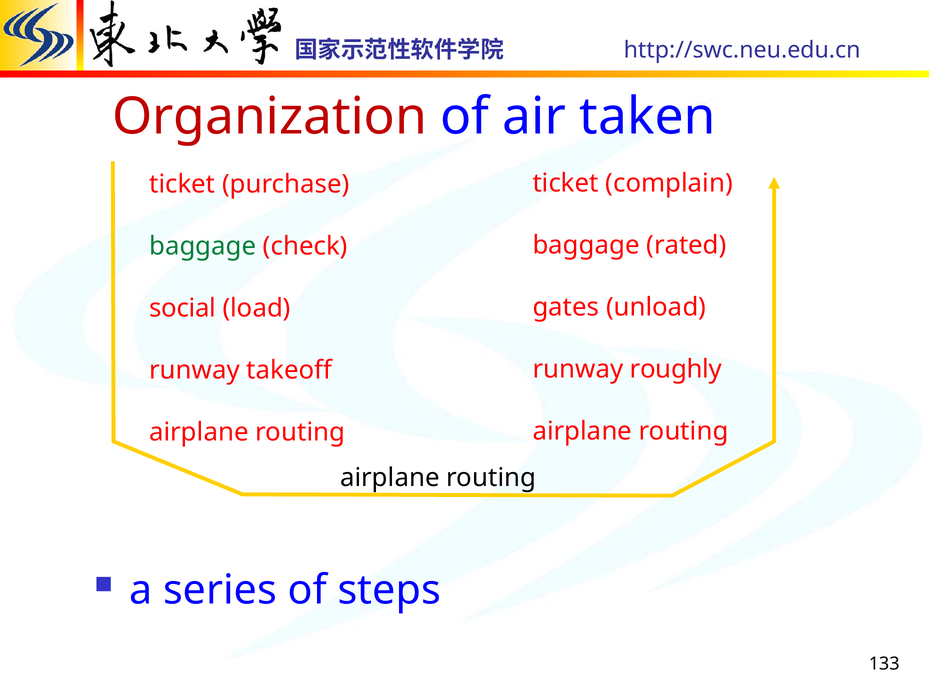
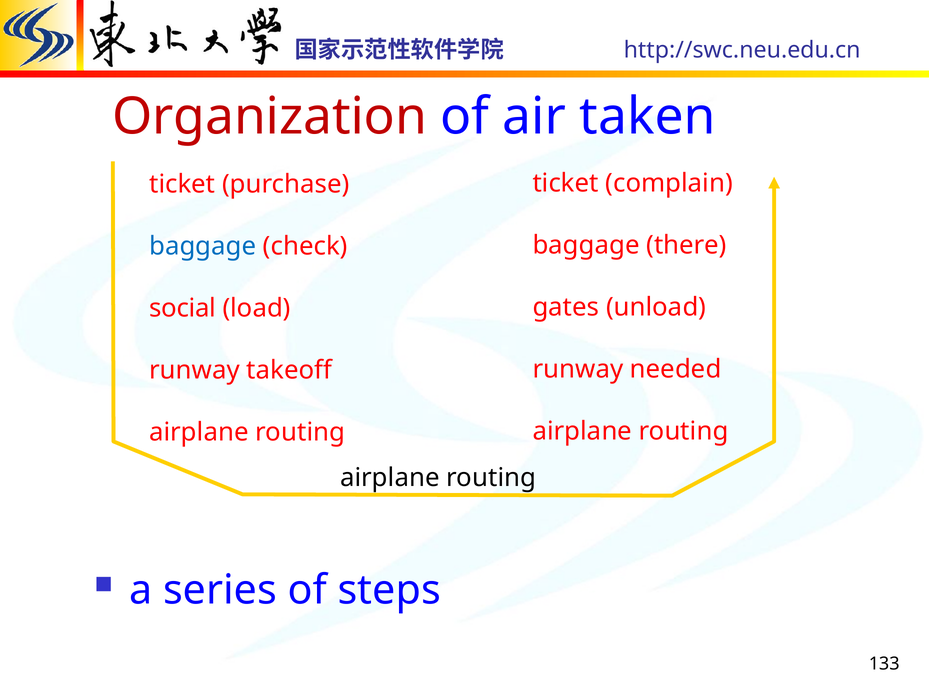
rated: rated -> there
baggage at (203, 246) colour: green -> blue
roughly: roughly -> needed
